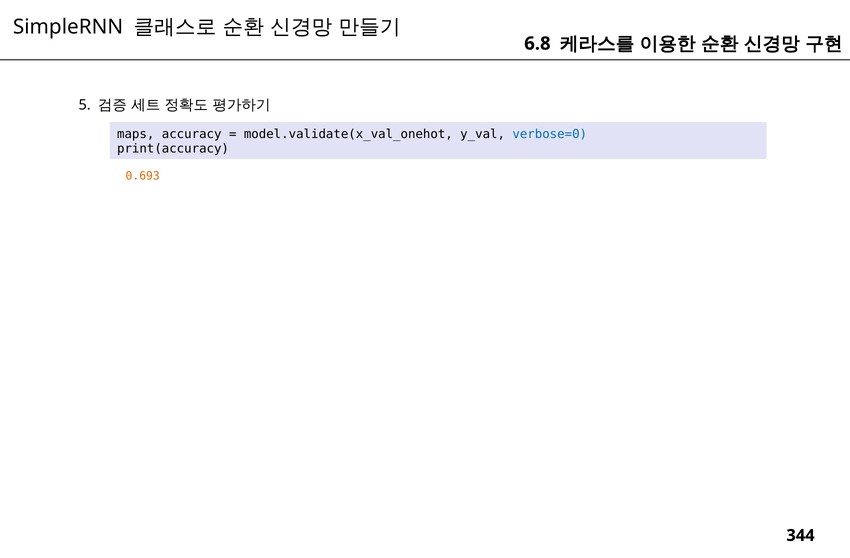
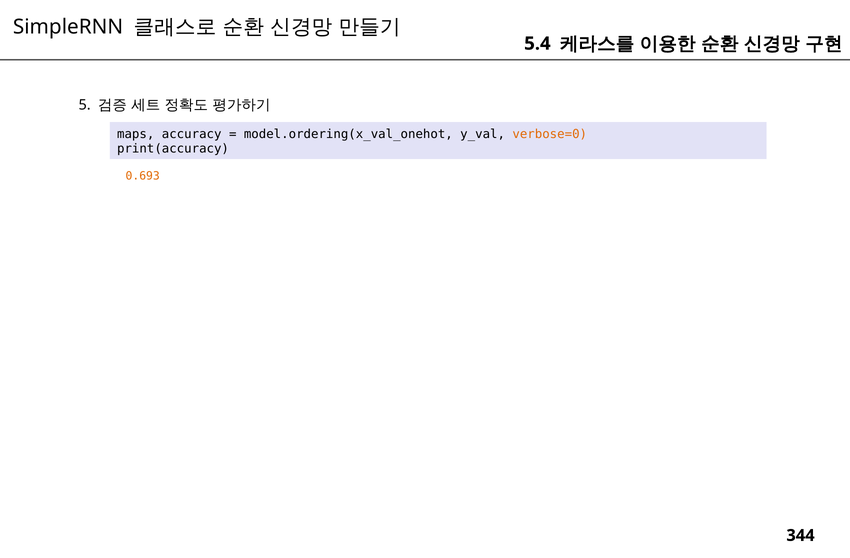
6.8: 6.8 -> 5.4
model.validate(x_val_onehot: model.validate(x_val_onehot -> model.ordering(x_val_onehot
verbose=0 colour: blue -> orange
